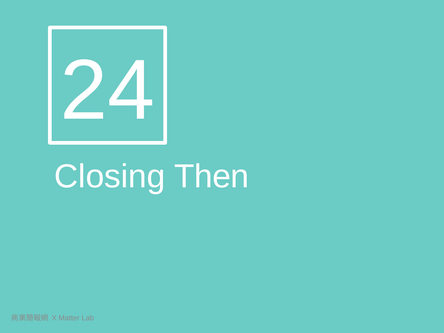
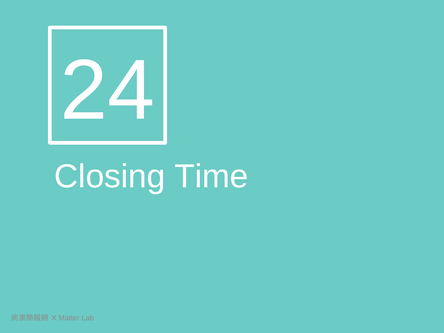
Then: Then -> Time
